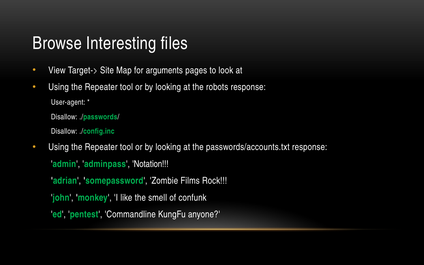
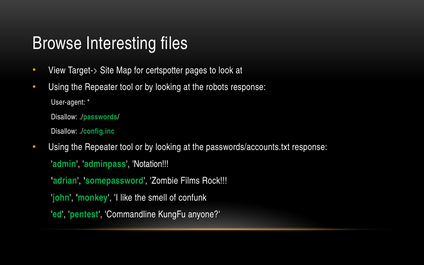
arguments: arguments -> certspotter
